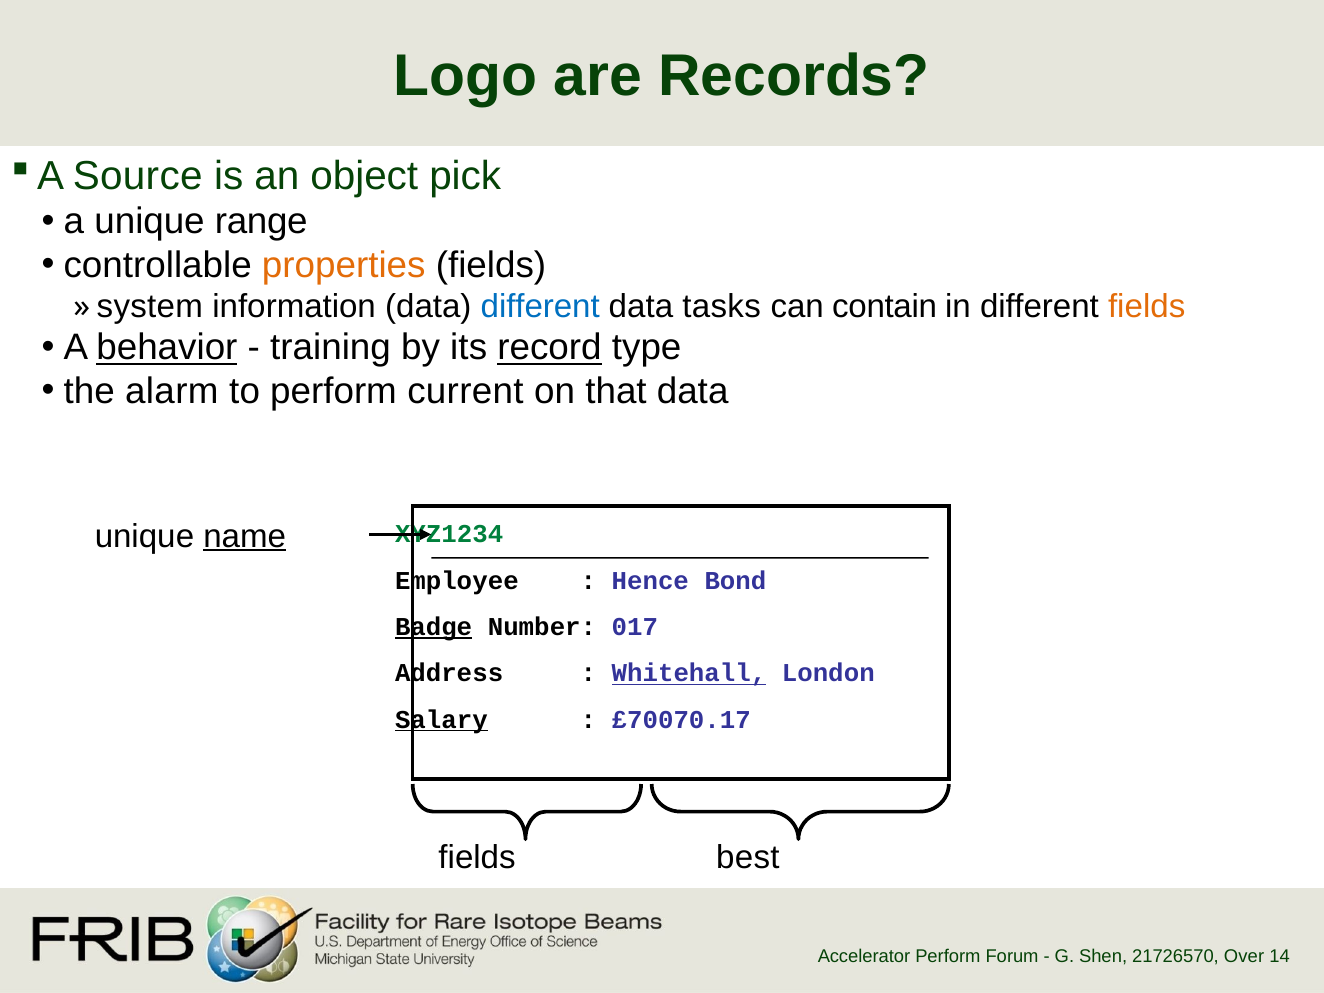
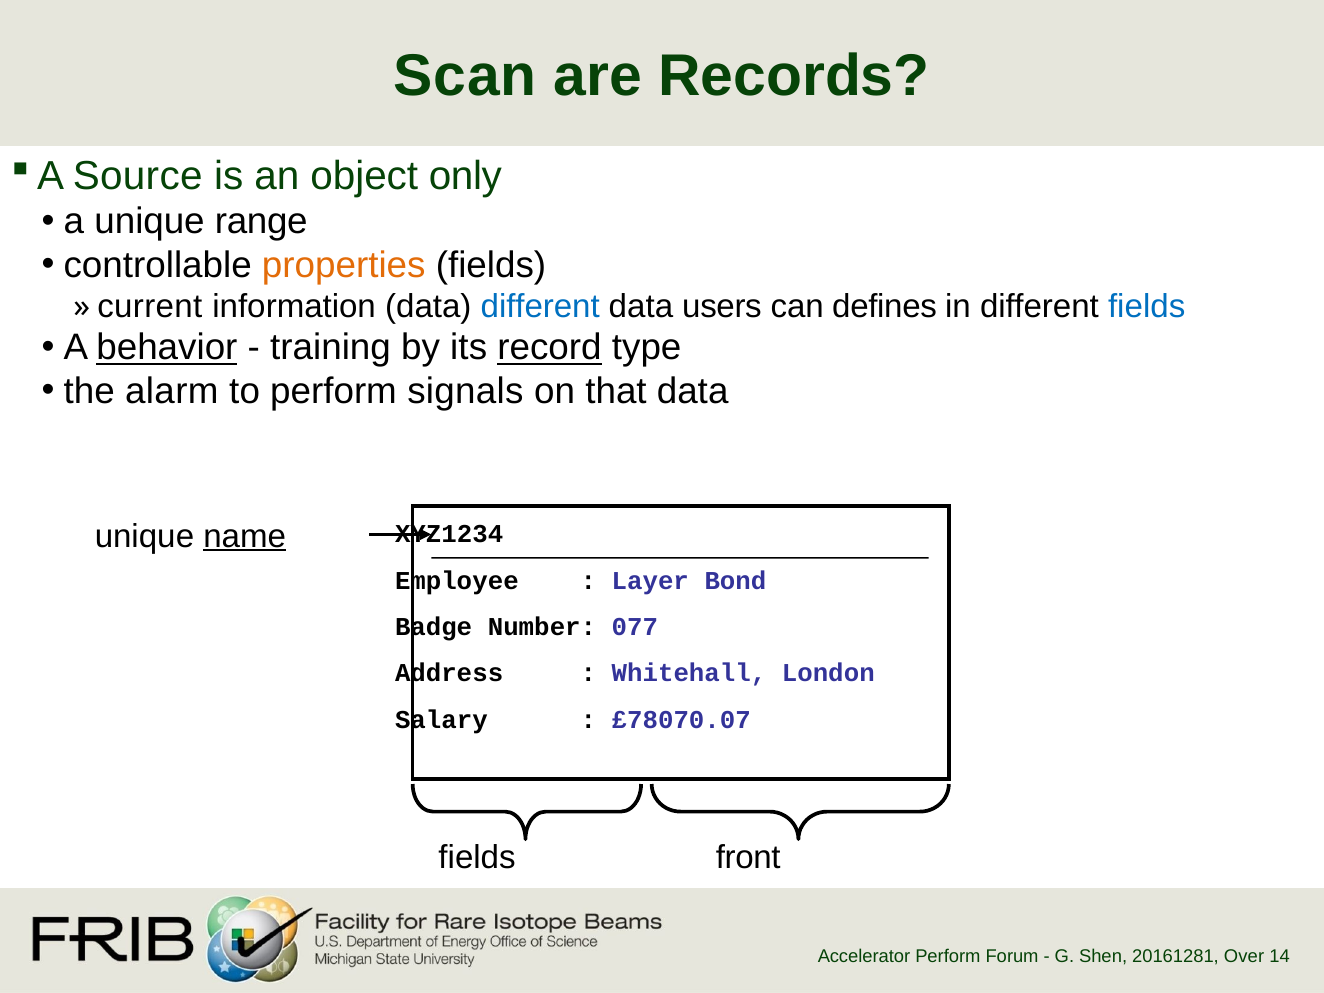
Logo: Logo -> Scan
pick: pick -> only
system: system -> current
tasks: tasks -> users
contain: contain -> defines
fields at (1147, 306) colour: orange -> blue
current: current -> signals
XYZ1234 colour: green -> black
Hence: Hence -> Layer
Badge underline: present -> none
017: 017 -> 077
Whitehall underline: present -> none
Salary underline: present -> none
£70070.17: £70070.17 -> £78070.07
best: best -> front
21726570: 21726570 -> 20161281
